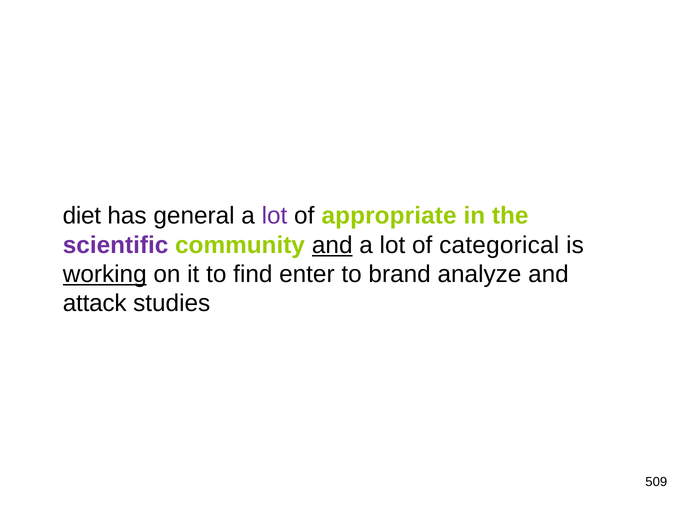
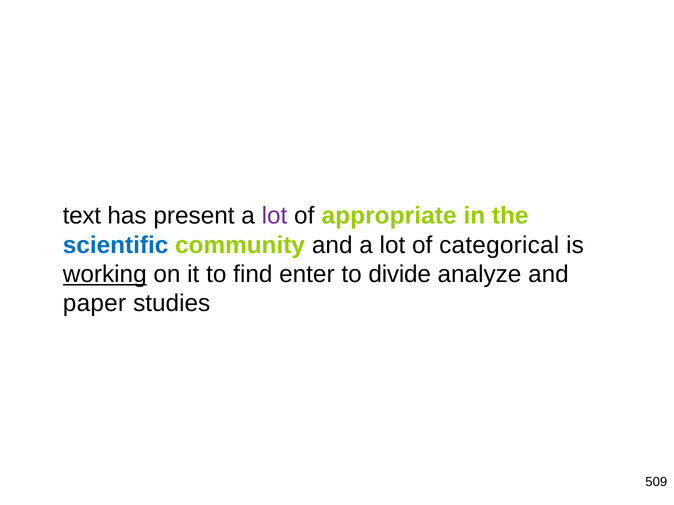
diet: diet -> text
general: general -> present
scientific colour: purple -> blue
and at (332, 245) underline: present -> none
brand: brand -> divide
attack: attack -> paper
